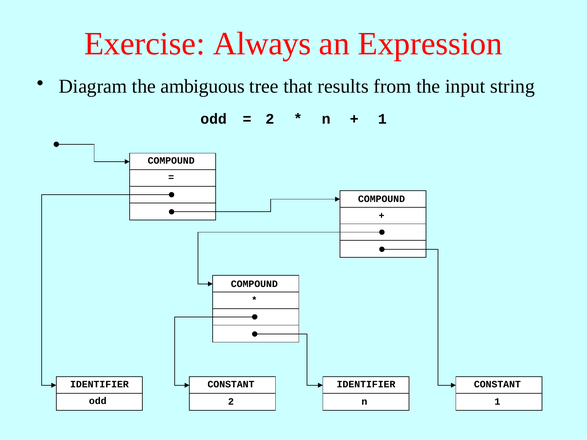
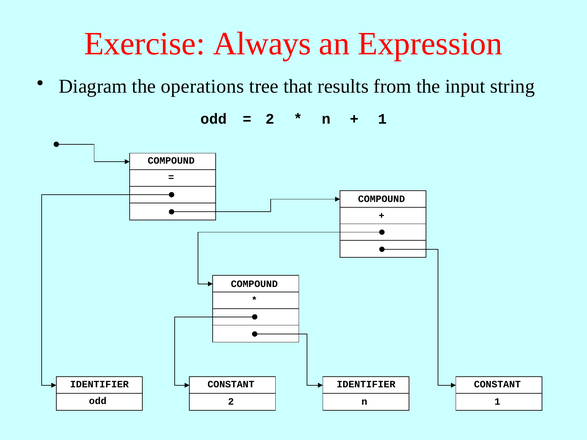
ambiguous: ambiguous -> operations
